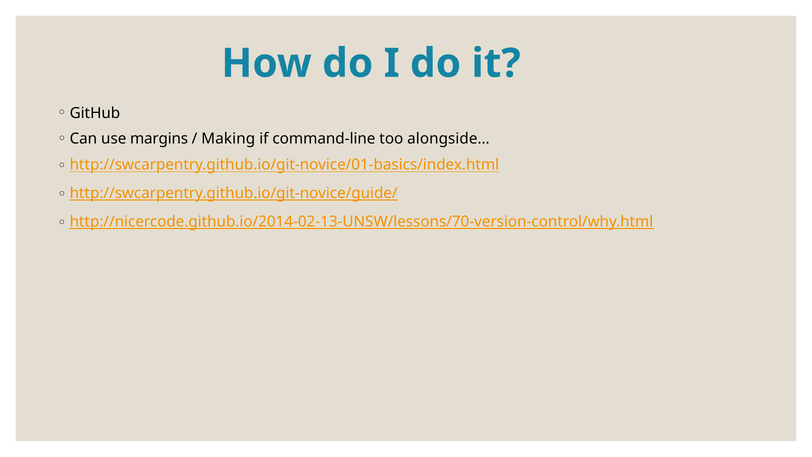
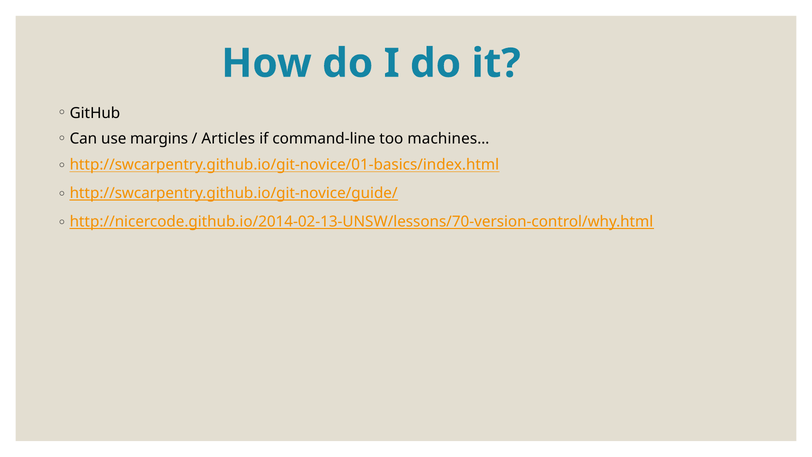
Making: Making -> Articles
alongside…: alongside… -> machines…
